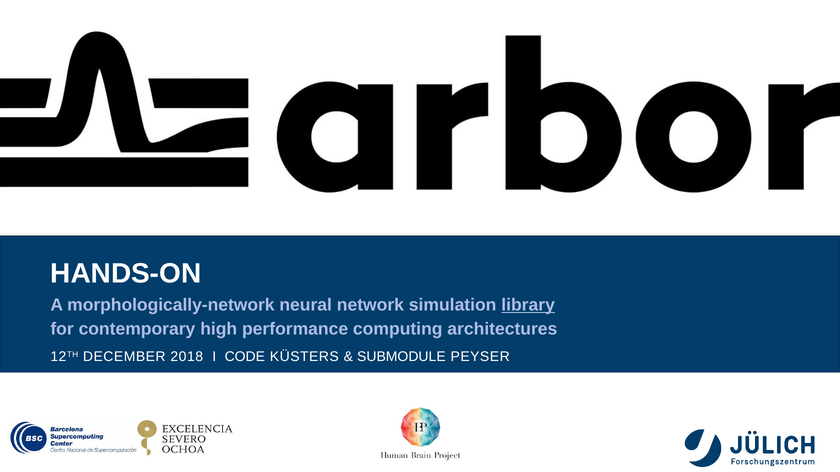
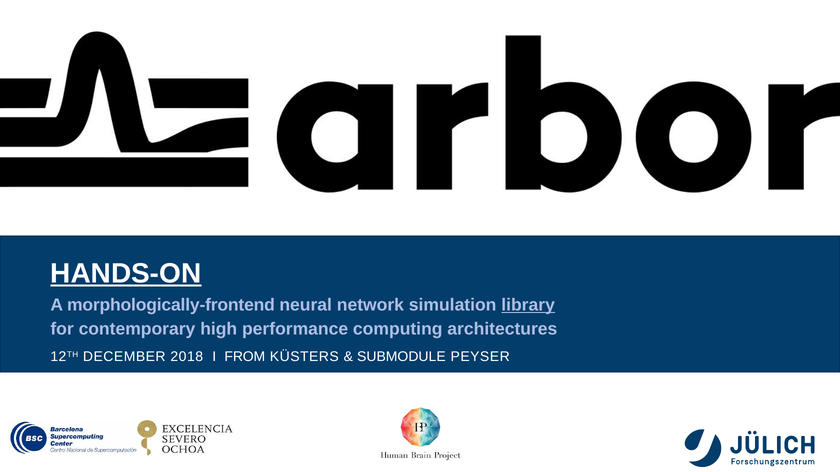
HANDS-ON underline: none -> present
morphologically-network: morphologically-network -> morphologically-frontend
CODE: CODE -> FROM
